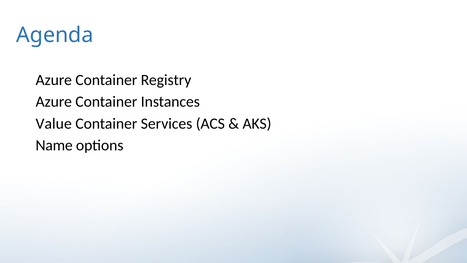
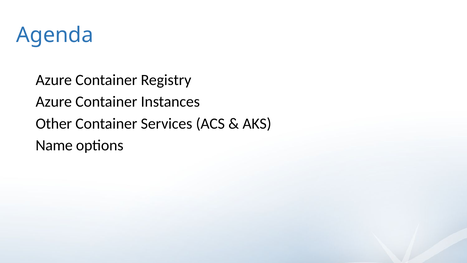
Value: Value -> Other
